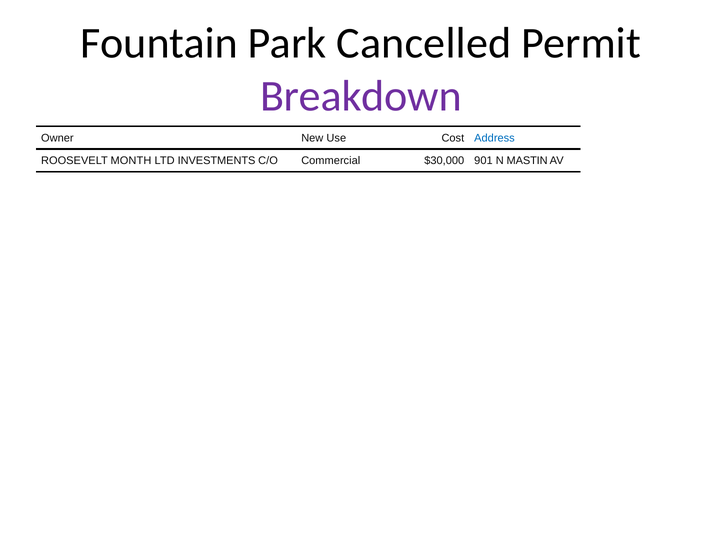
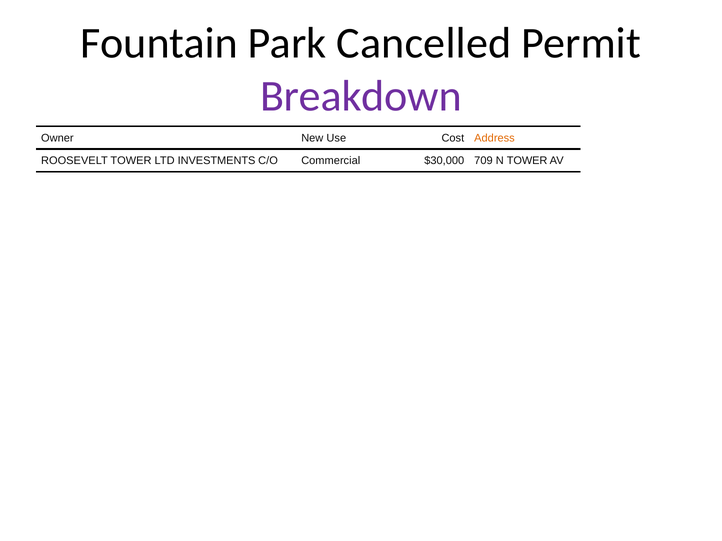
Address colour: blue -> orange
ROOSEVELT MONTH: MONTH -> TOWER
901: 901 -> 709
N MASTIN: MASTIN -> TOWER
